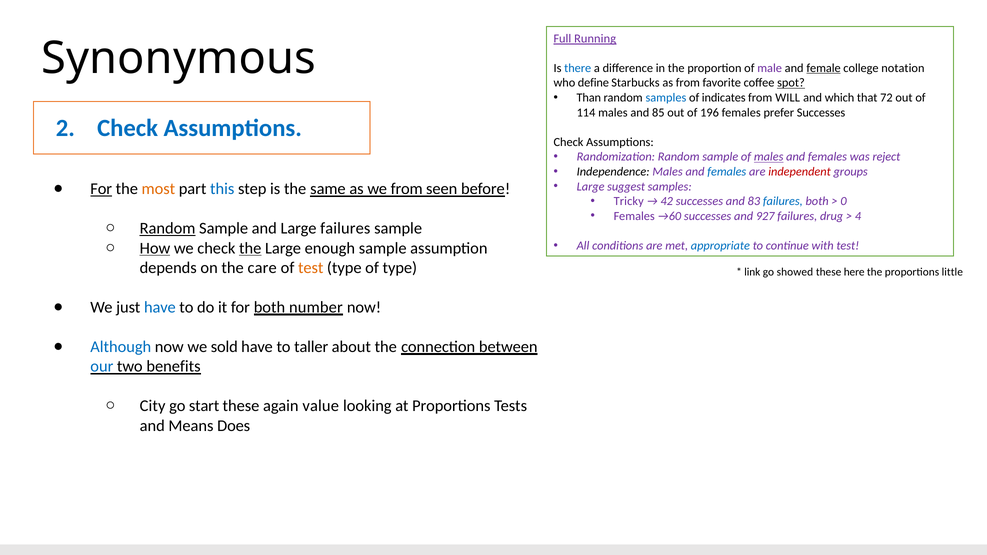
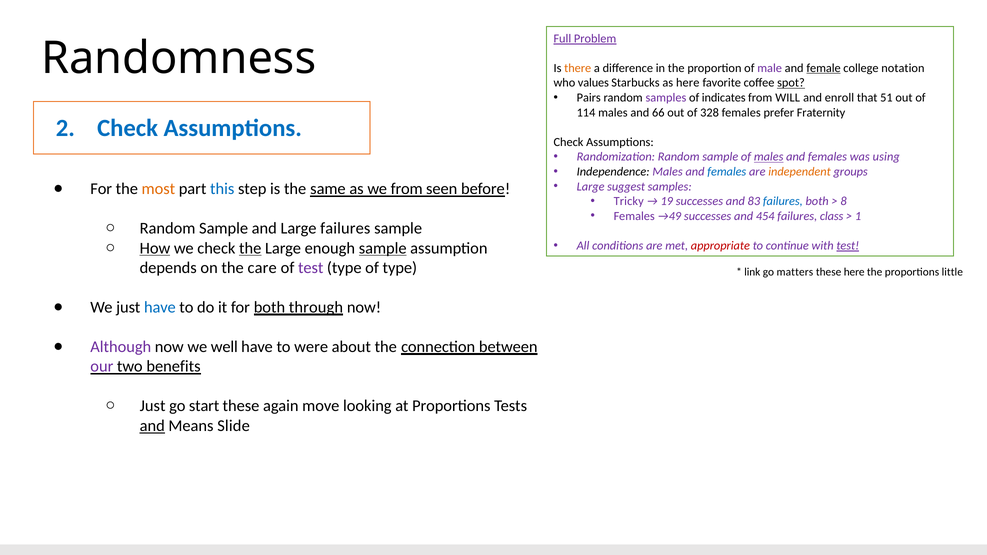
Running: Running -> Problem
Synonymous: Synonymous -> Randomness
there colour: blue -> orange
define: define -> values
as from: from -> here
Than: Than -> Pairs
samples at (666, 98) colour: blue -> purple
which: which -> enroll
72: 72 -> 51
85: 85 -> 66
196: 196 -> 328
prefer Successes: Successes -> Fraternity
reject: reject -> using
independent colour: red -> orange
For at (101, 189) underline: present -> none
42: 42 -> 19
0: 0 -> 8
→60: →60 -> →49
927: 927 -> 454
drug: drug -> class
4: 4 -> 1
Random at (168, 229) underline: present -> none
appropriate colour: blue -> red
test at (848, 246) underline: none -> present
sample at (383, 248) underline: none -> present
test at (311, 268) colour: orange -> purple
showed: showed -> matters
number: number -> through
Although colour: blue -> purple
sold: sold -> well
taller: taller -> were
our colour: blue -> purple
City at (153, 406): City -> Just
value: value -> move
and at (152, 426) underline: none -> present
Does: Does -> Slide
